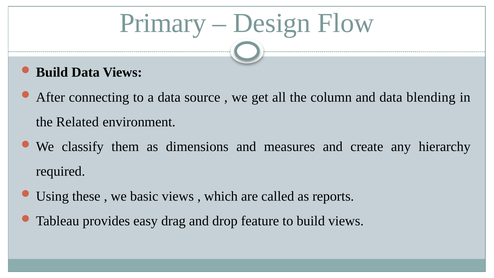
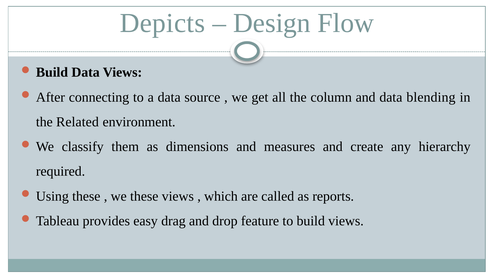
Primary: Primary -> Depicts
we basic: basic -> these
